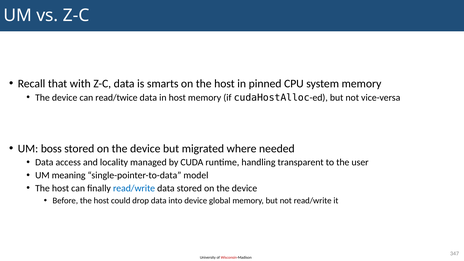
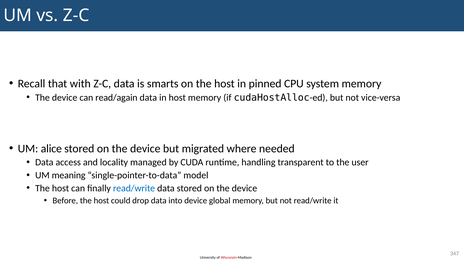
read/twice: read/twice -> read/again
boss: boss -> alice
